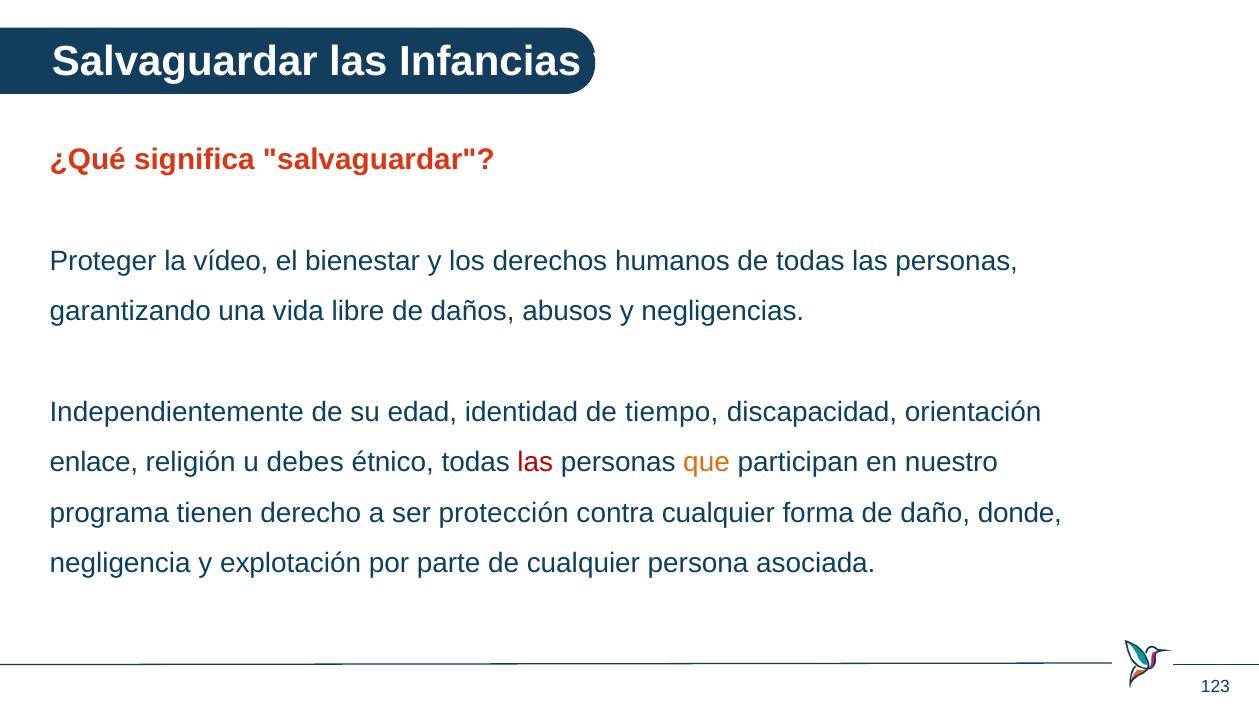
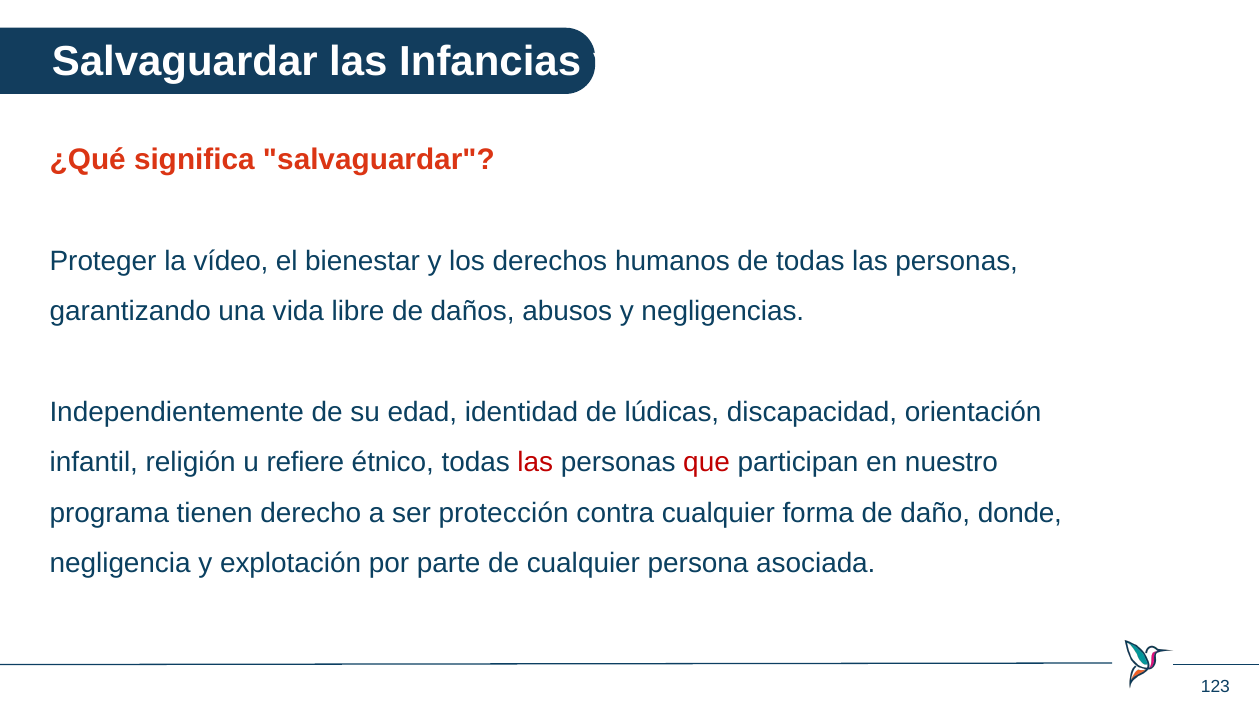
tiempo: tiempo -> lúdicas
enlace: enlace -> infantil
debes: debes -> refiere
que colour: orange -> red
